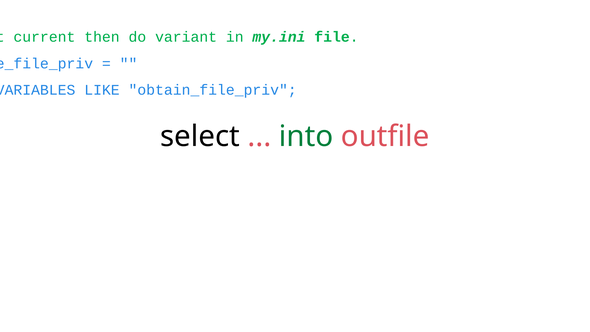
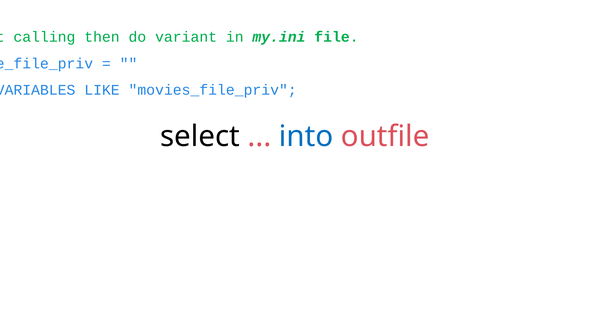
current: current -> calling
obtain_file_priv: obtain_file_priv -> movies_file_priv
into colour: green -> blue
